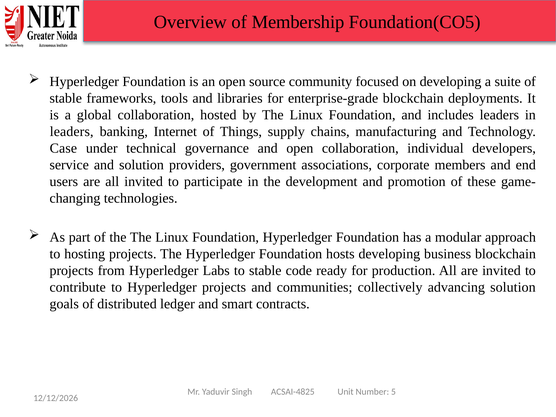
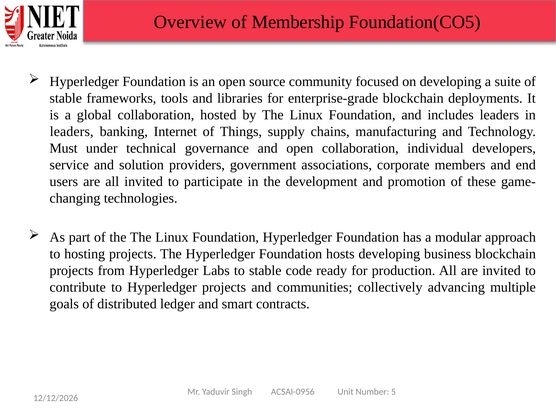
Case: Case -> Must
advancing solution: solution -> multiple
ACSAI-4825: ACSAI-4825 -> ACSAI-0956
